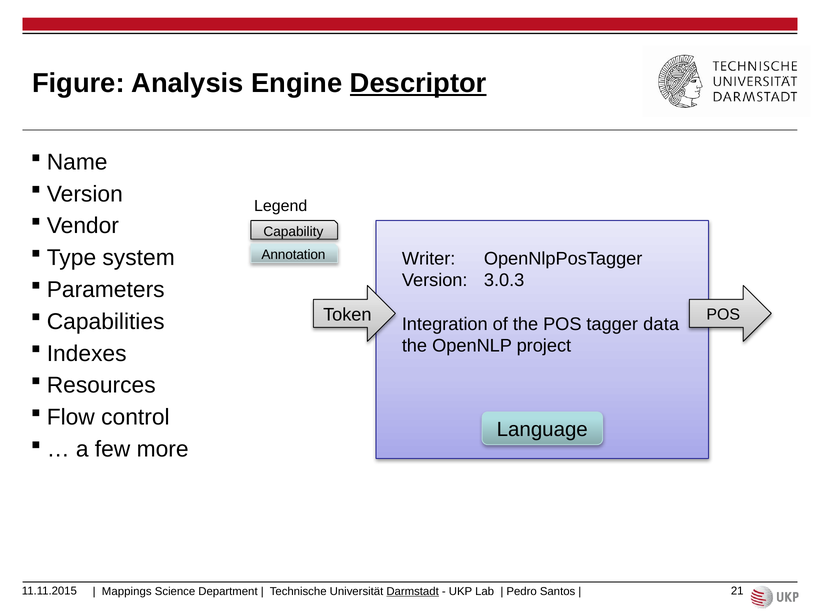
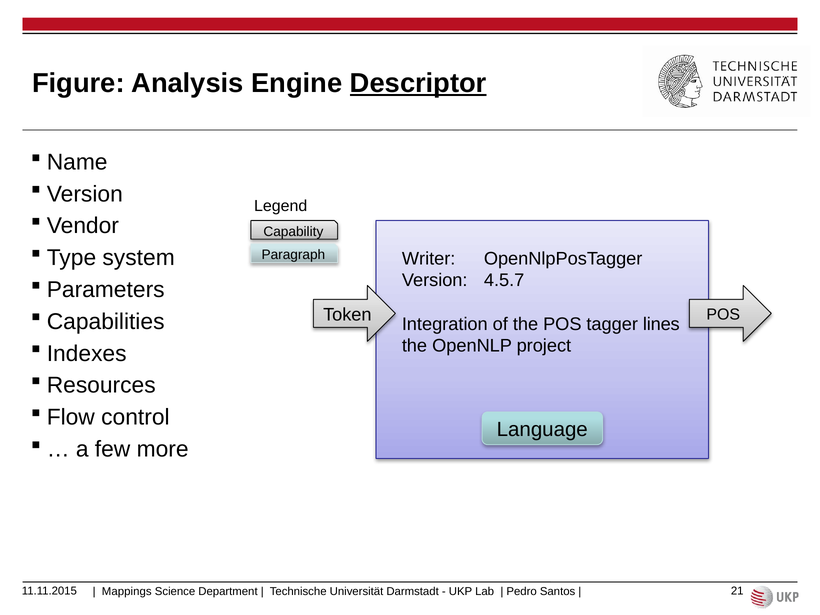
Annotation: Annotation -> Paragraph
3.0.3: 3.0.3 -> 4.5.7
data: data -> lines
Darmstadt underline: present -> none
